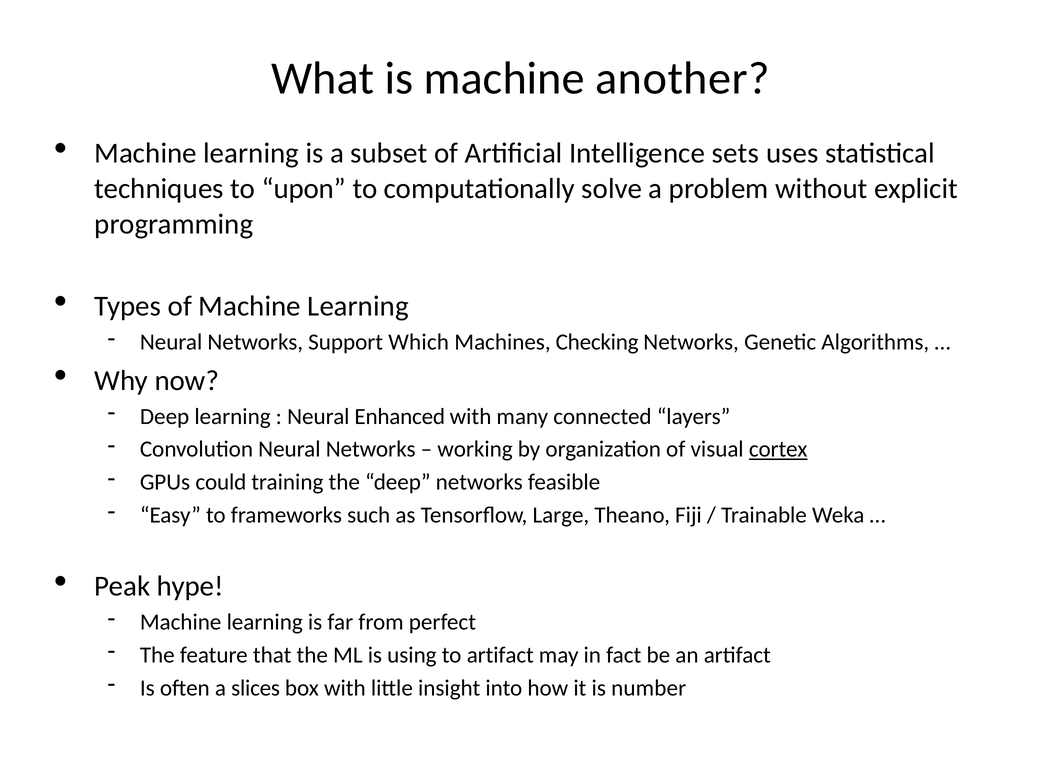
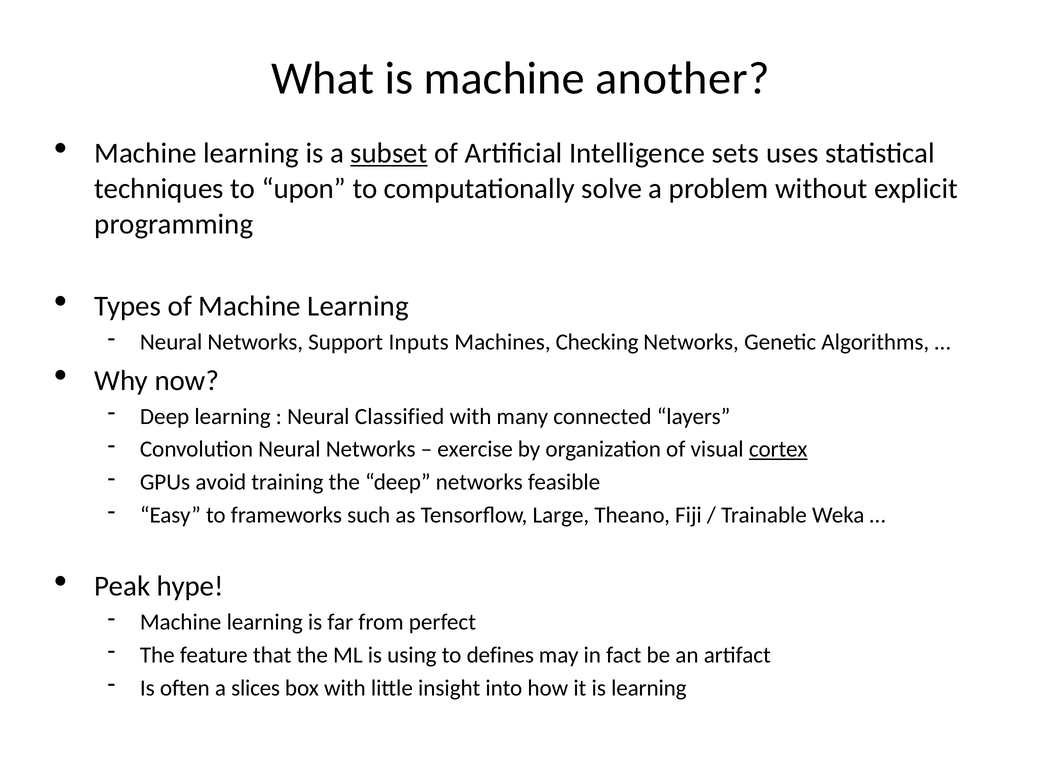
subset underline: none -> present
Which: Which -> Inputs
Enhanced: Enhanced -> Classified
working: working -> exercise
could: could -> avoid
to artifact: artifact -> defines
is number: number -> learning
